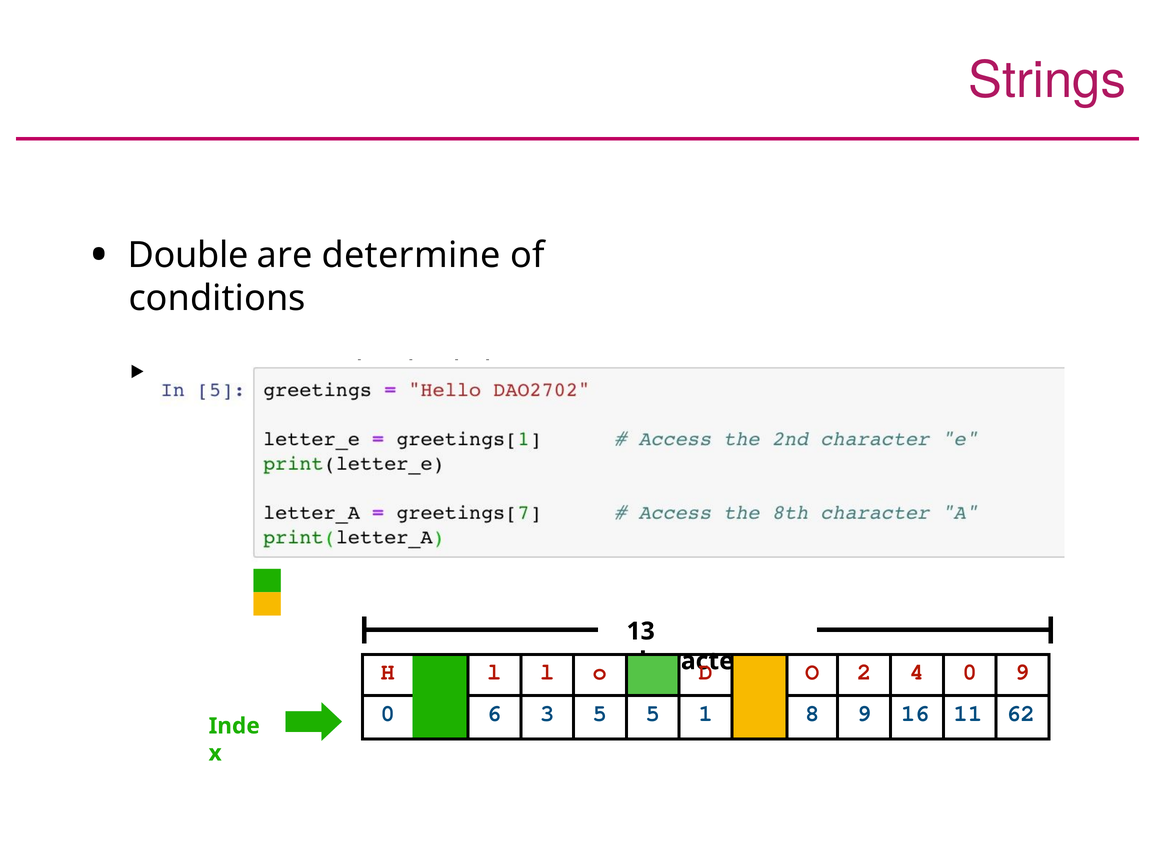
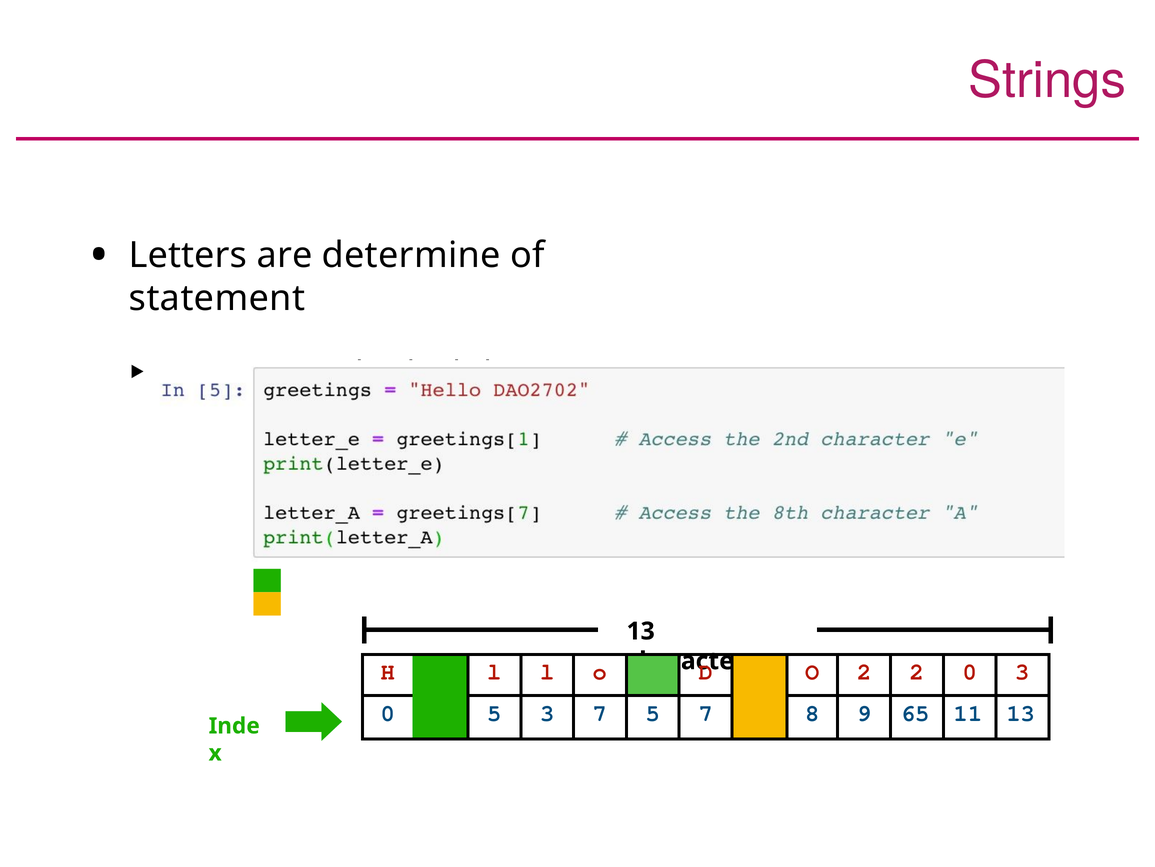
Double: Double -> Letters
conditions: conditions -> statement
2 4: 4 -> 2
0 9: 9 -> 3
0 6: 6 -> 5
3 5: 5 -> 7
5 1: 1 -> 7
16: 16 -> 65
11 62: 62 -> 13
